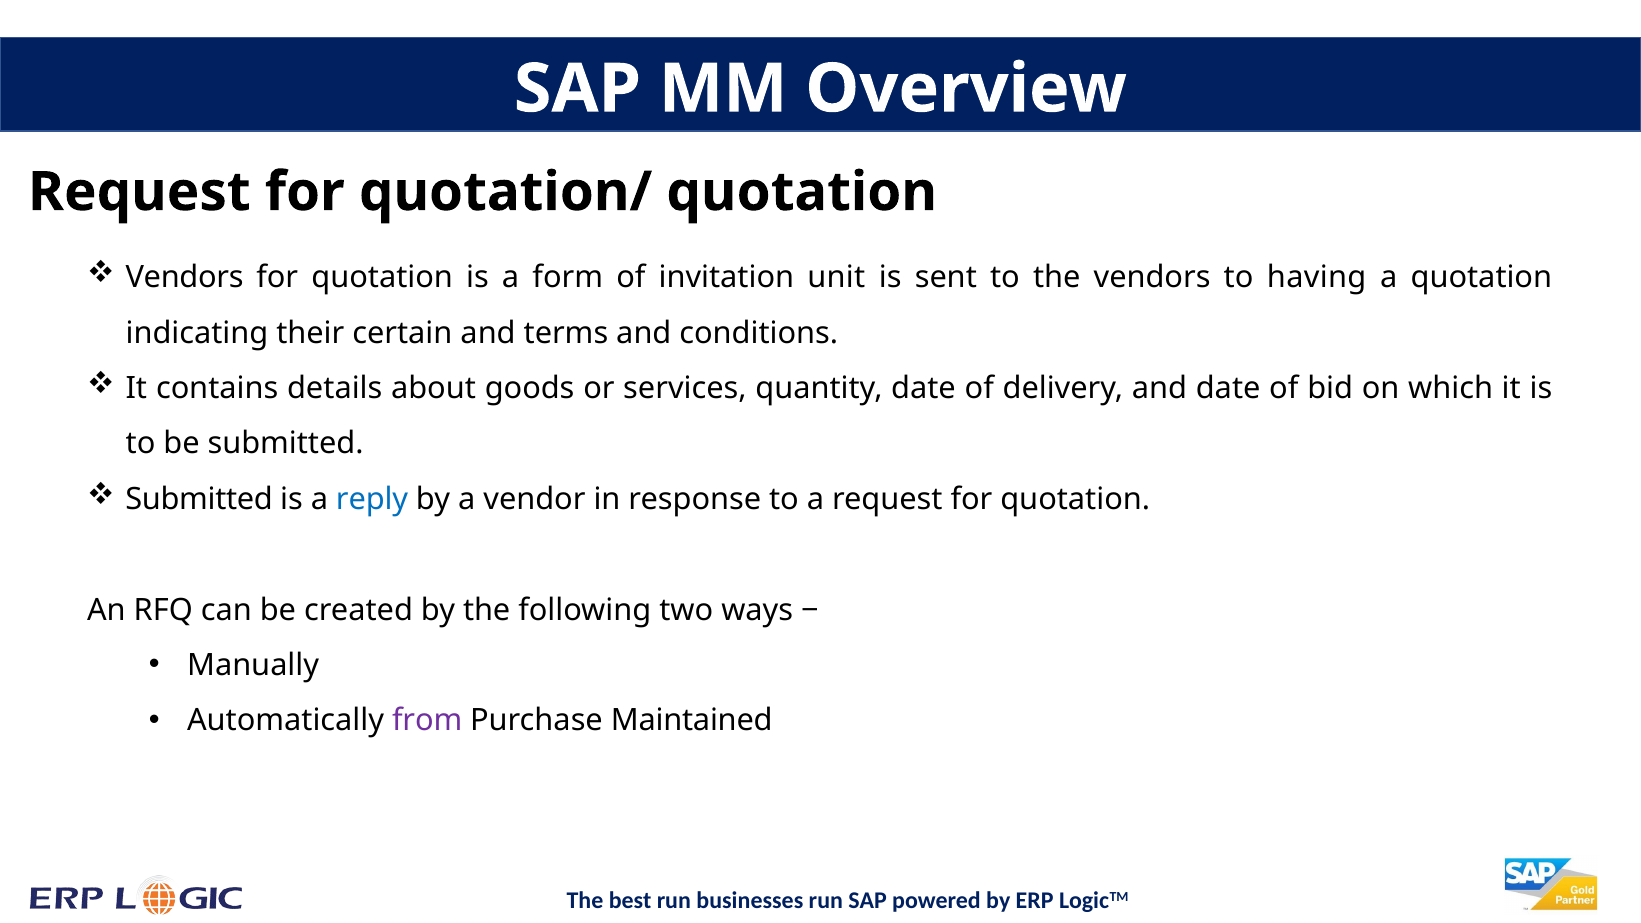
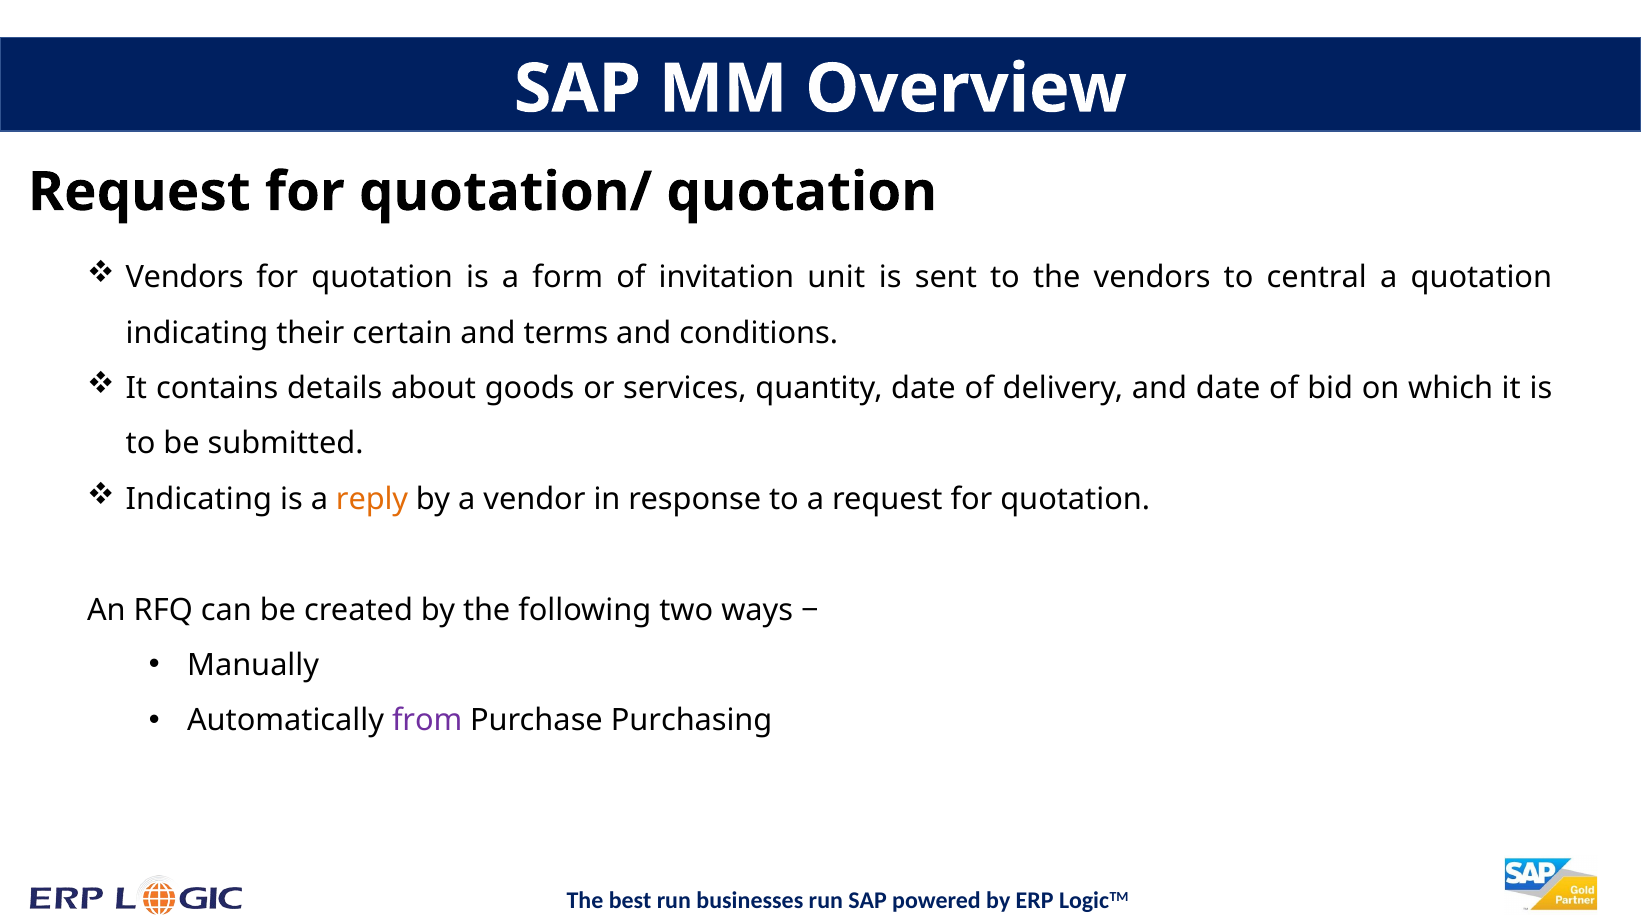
having: having -> central
Submitted at (199, 499): Submitted -> Indicating
reply colour: blue -> orange
Maintained: Maintained -> Purchasing
